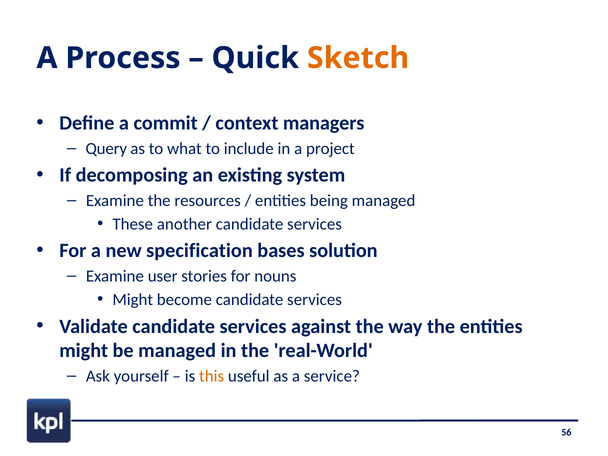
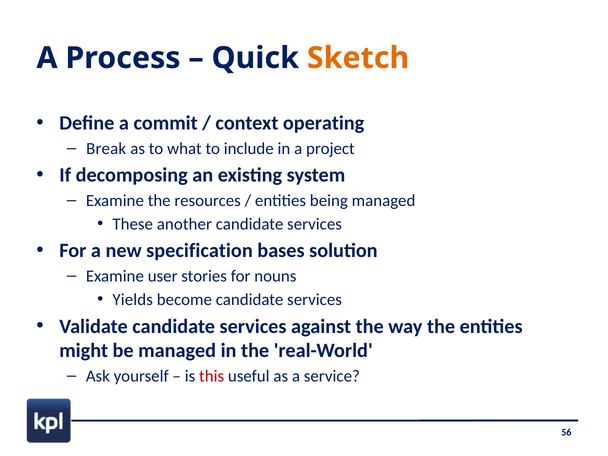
managers: managers -> operating
Query: Query -> Break
Might at (133, 300): Might -> Yields
this colour: orange -> red
